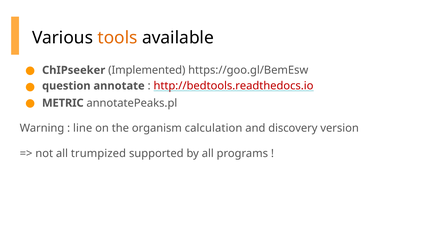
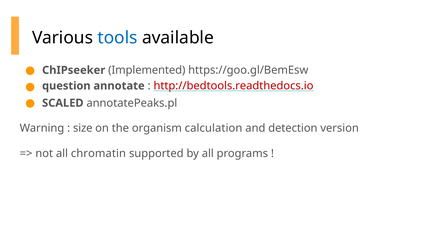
tools colour: orange -> blue
METRIC: METRIC -> SCALED
line: line -> size
discovery: discovery -> detection
trumpized: trumpized -> chromatin
